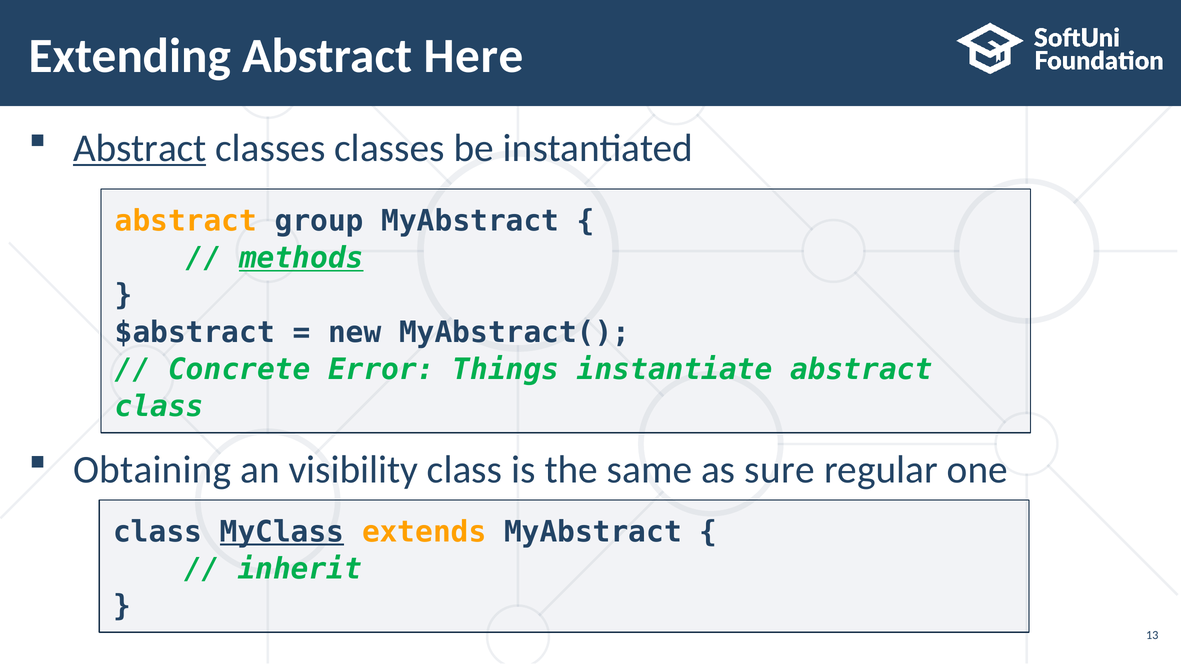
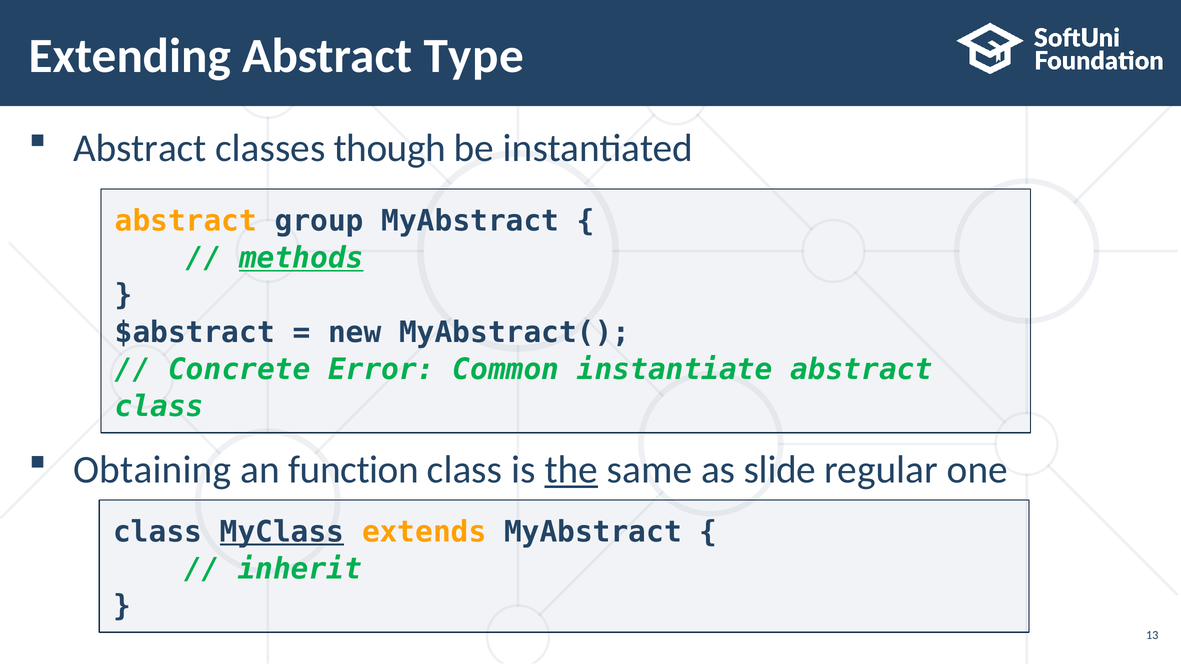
Here: Here -> Type
Abstract at (140, 148) underline: present -> none
classes classes: classes -> though
Things: Things -> Common
visibility: visibility -> function
the underline: none -> present
sure: sure -> slide
